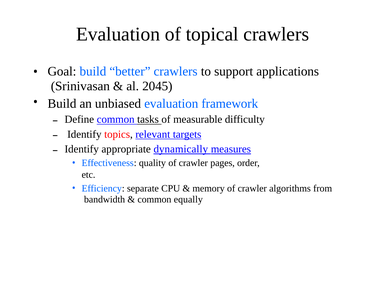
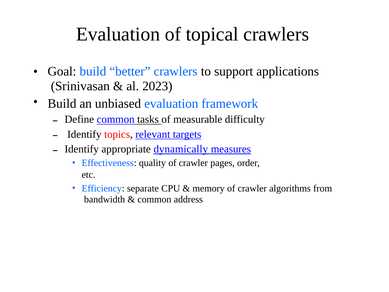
2045: 2045 -> 2023
equally: equally -> address
